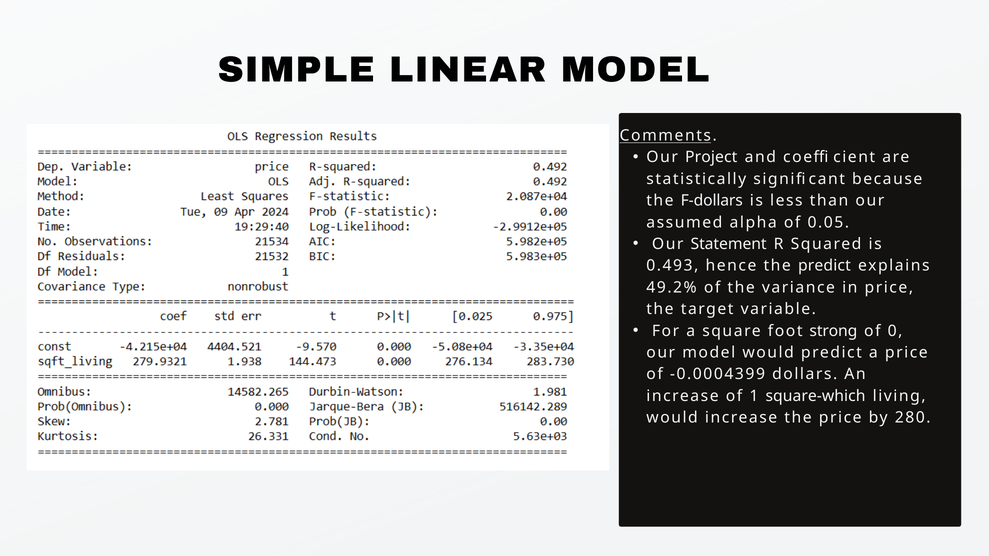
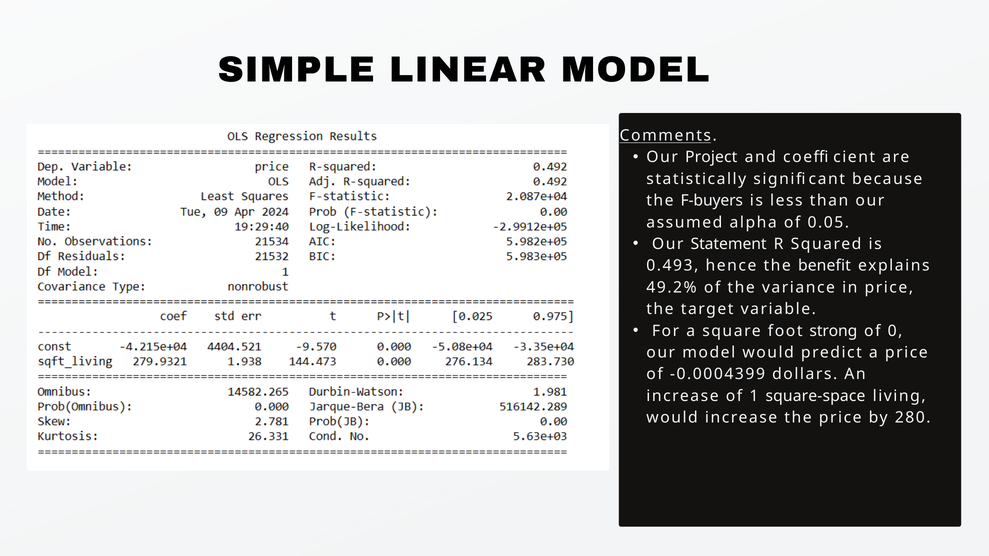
F-dollars: F-dollars -> F-buyers
the predict: predict -> benefit
square-which: square-which -> square-space
